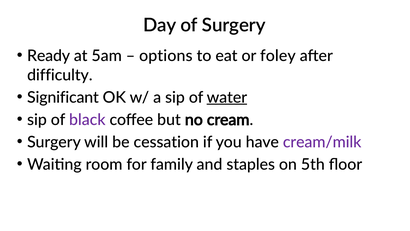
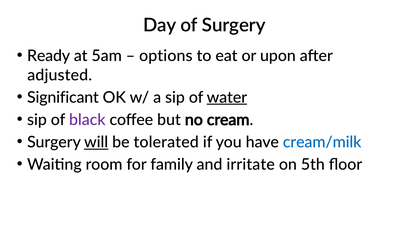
foley: foley -> upon
difficulty: difficulty -> adjusted
will underline: none -> present
cessation: cessation -> tolerated
cream/milk colour: purple -> blue
staples: staples -> irritate
